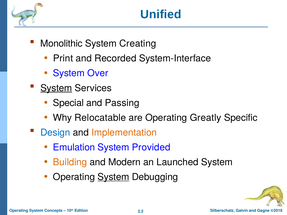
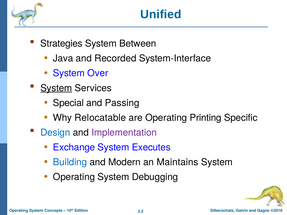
Monolithic: Monolithic -> Strategies
Creating: Creating -> Between
Print: Print -> Java
Greatly: Greatly -> Printing
Implementation colour: orange -> purple
Emulation: Emulation -> Exchange
Provided: Provided -> Executes
Building colour: orange -> blue
Launched: Launched -> Maintains
System at (113, 177) underline: present -> none
